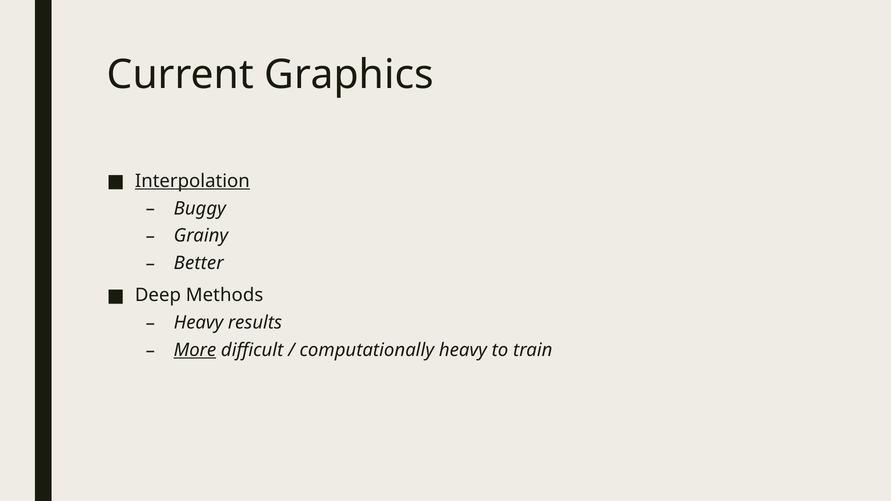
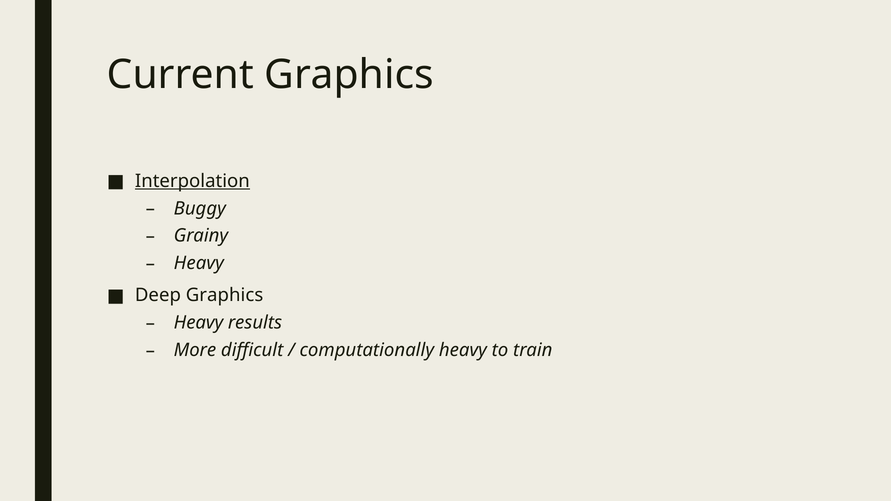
Better at (199, 263): Better -> Heavy
Deep Methods: Methods -> Graphics
More underline: present -> none
